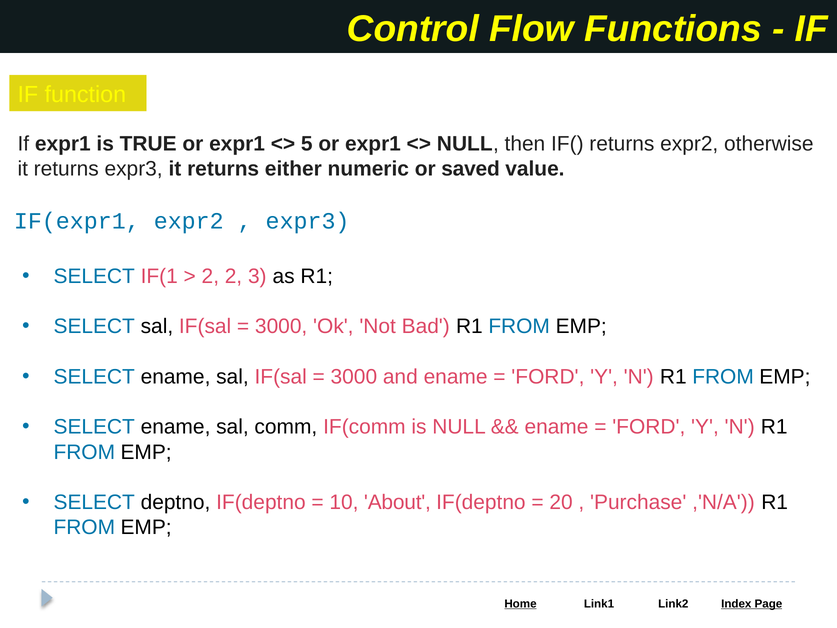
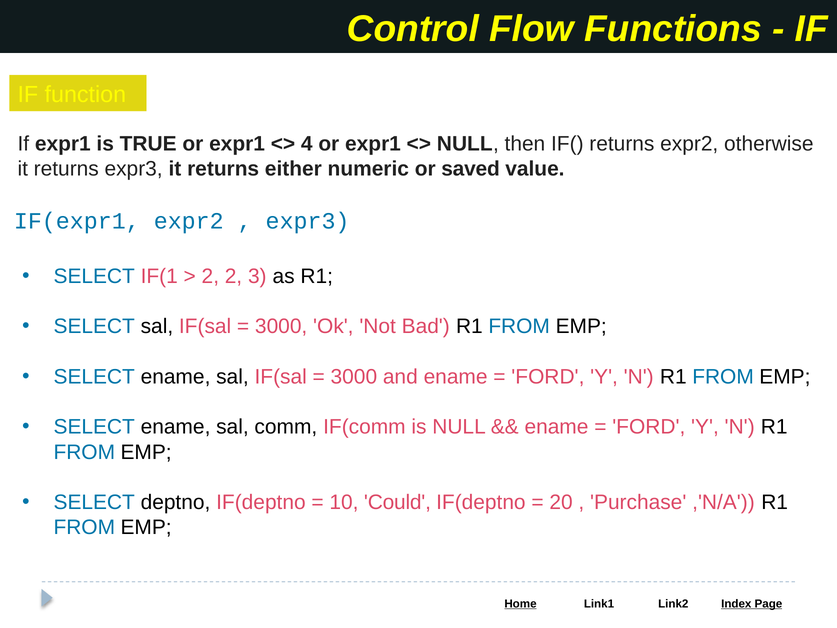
5: 5 -> 4
About: About -> Could
